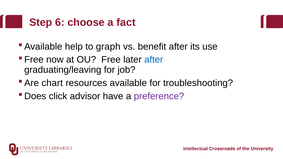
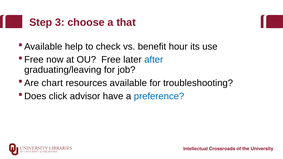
6: 6 -> 3
fact: fact -> that
graph: graph -> check
benefit after: after -> hour
preference colour: purple -> blue
